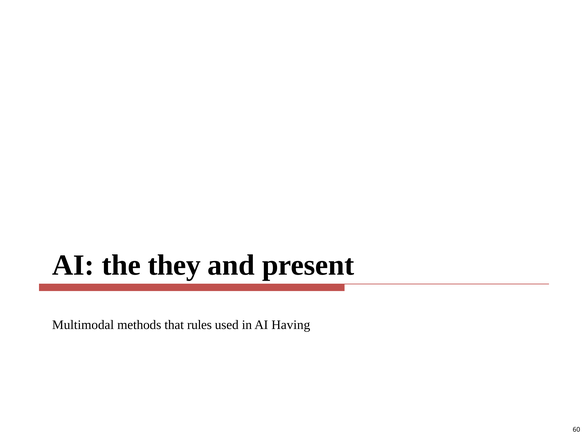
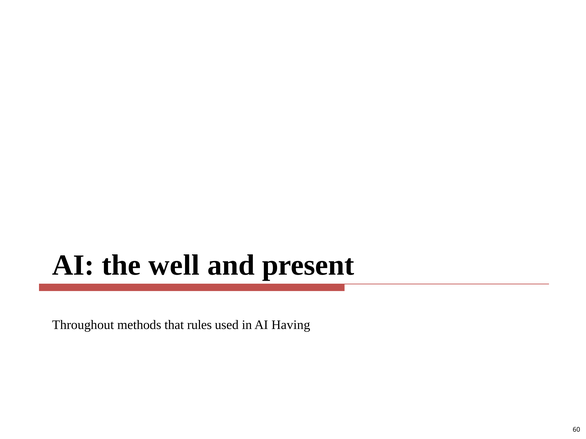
they: they -> well
Multimodal: Multimodal -> Throughout
